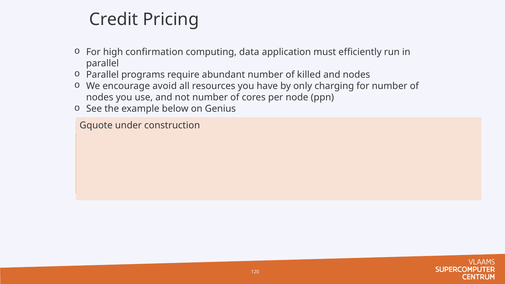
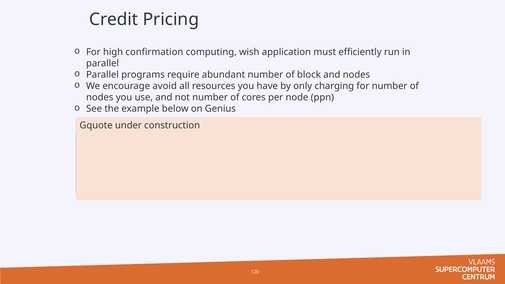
data: data -> wish
killed: killed -> block
